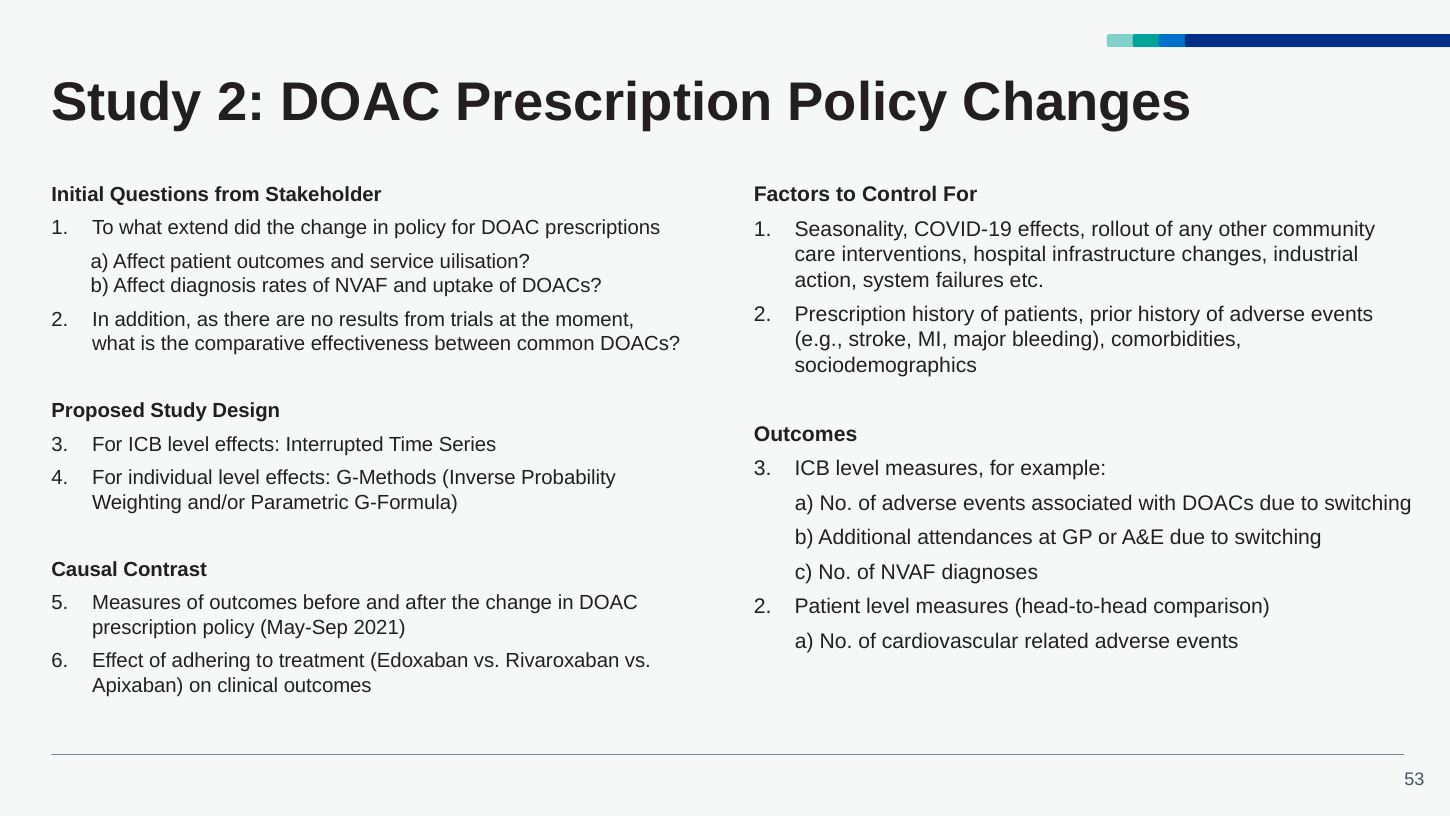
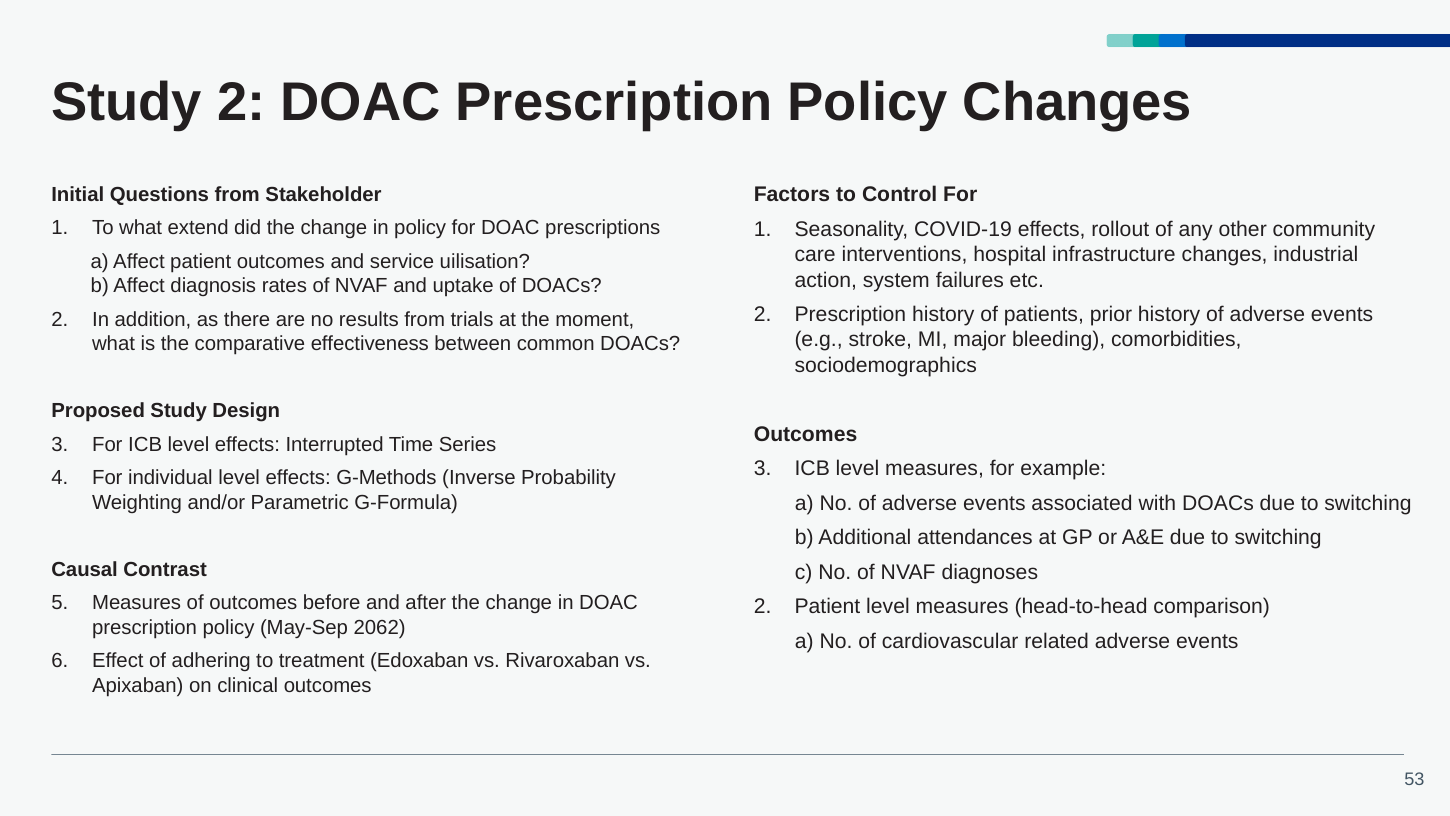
2021: 2021 -> 2062
